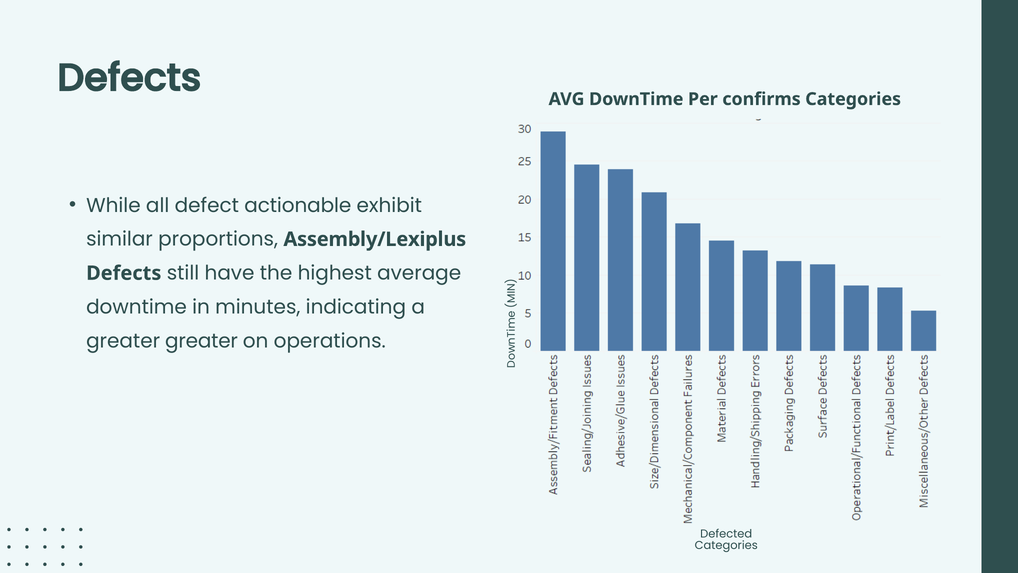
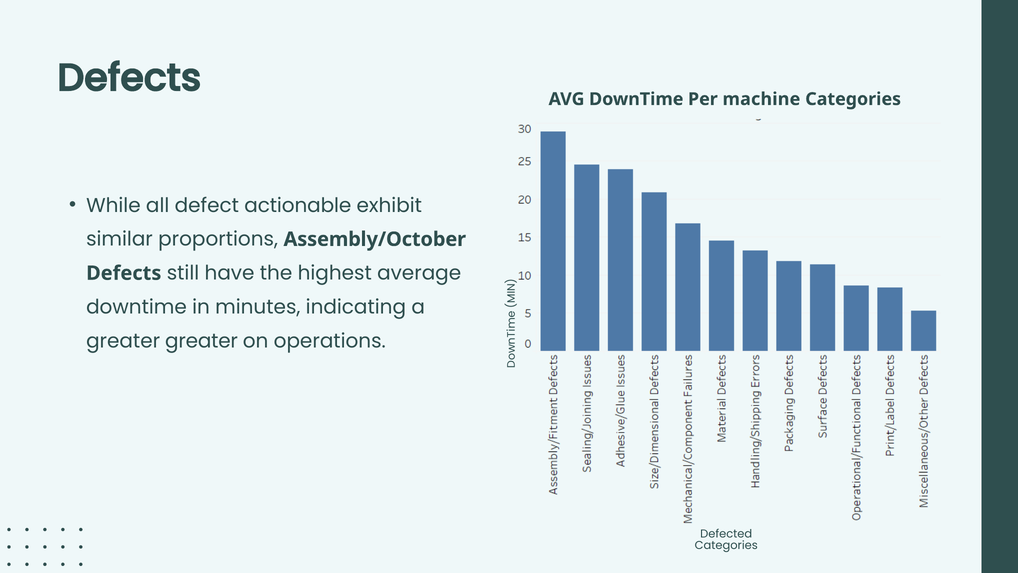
confirms: confirms -> machine
Assembly/Lexiplus: Assembly/Lexiplus -> Assembly/October
